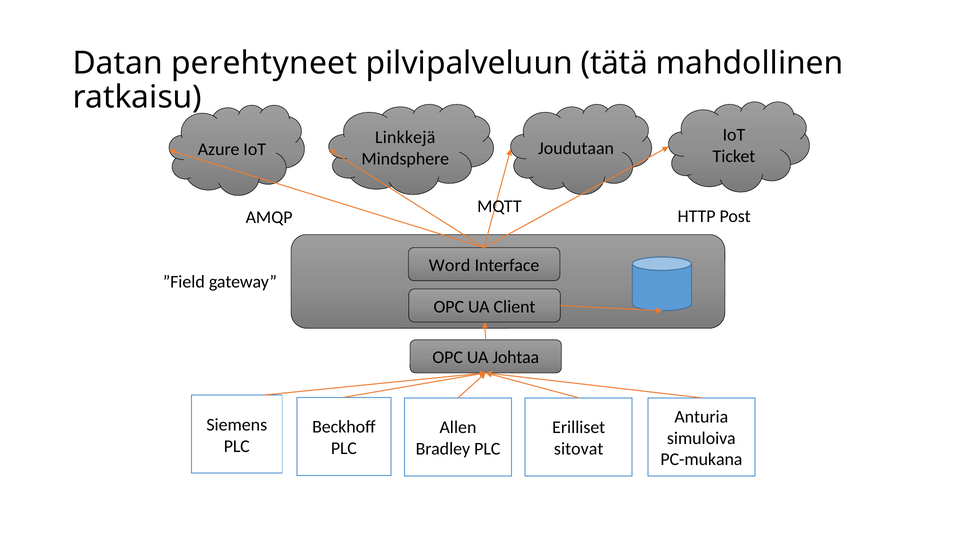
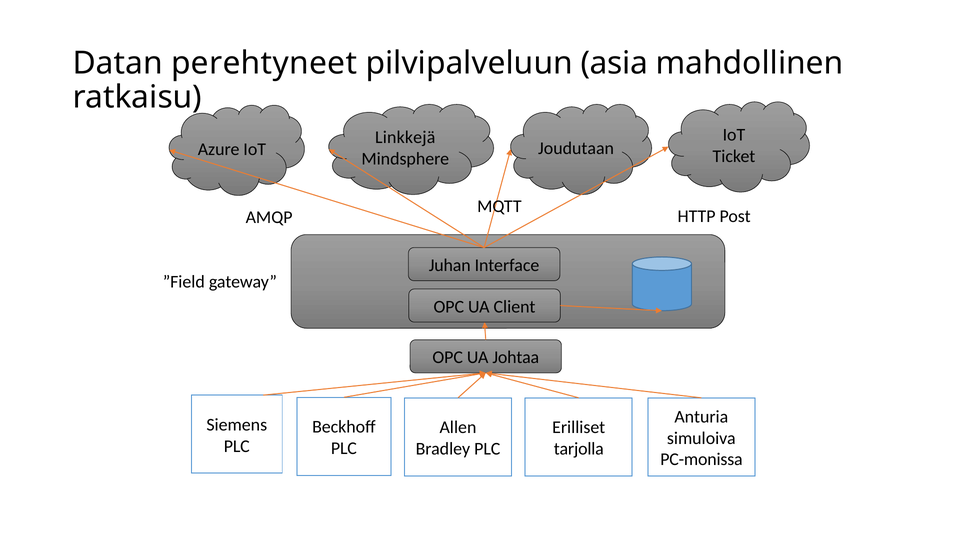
tätä: tätä -> asia
Word: Word -> Juhan
sitovat: sitovat -> tarjolla
PC-mukana: PC-mukana -> PC-monissa
